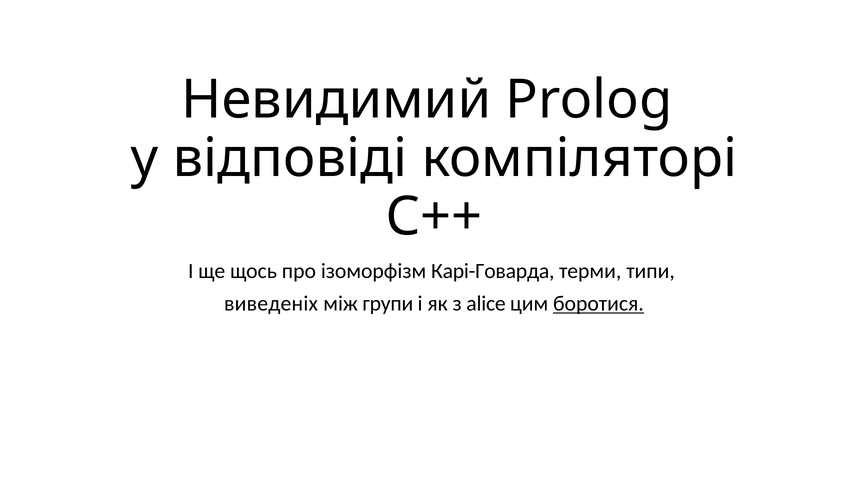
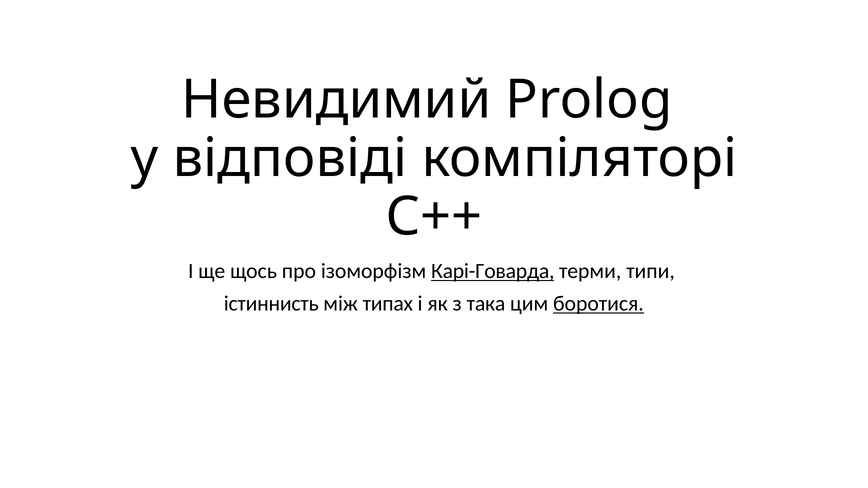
Карі-Говарда underline: none -> present
виведеніх: виведеніх -> істиннисть
групи: групи -> типах
alice: alice -> така
